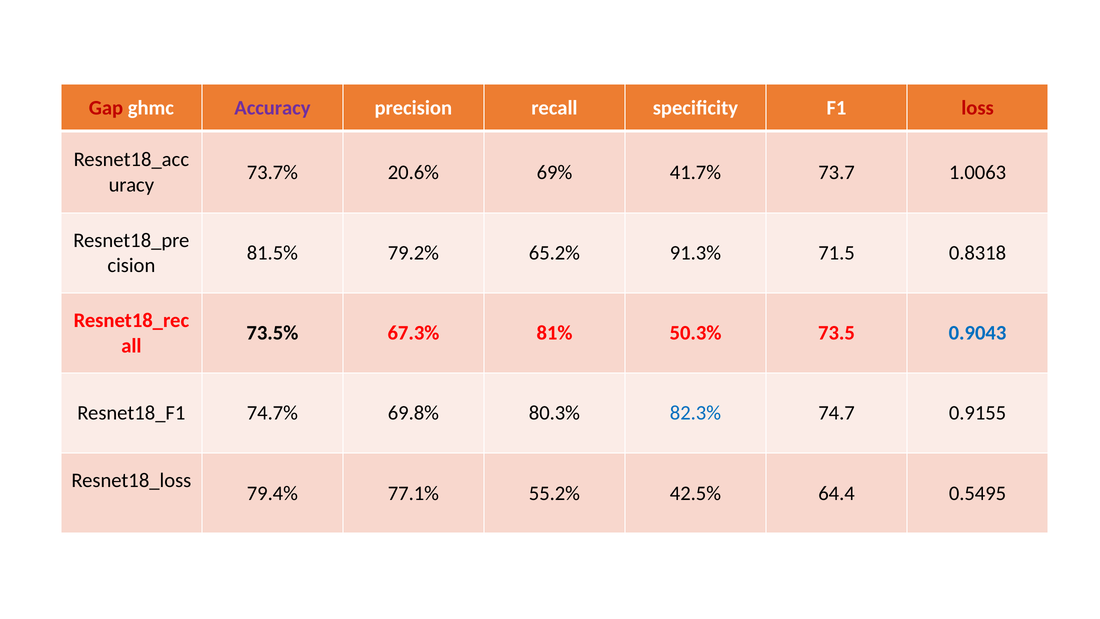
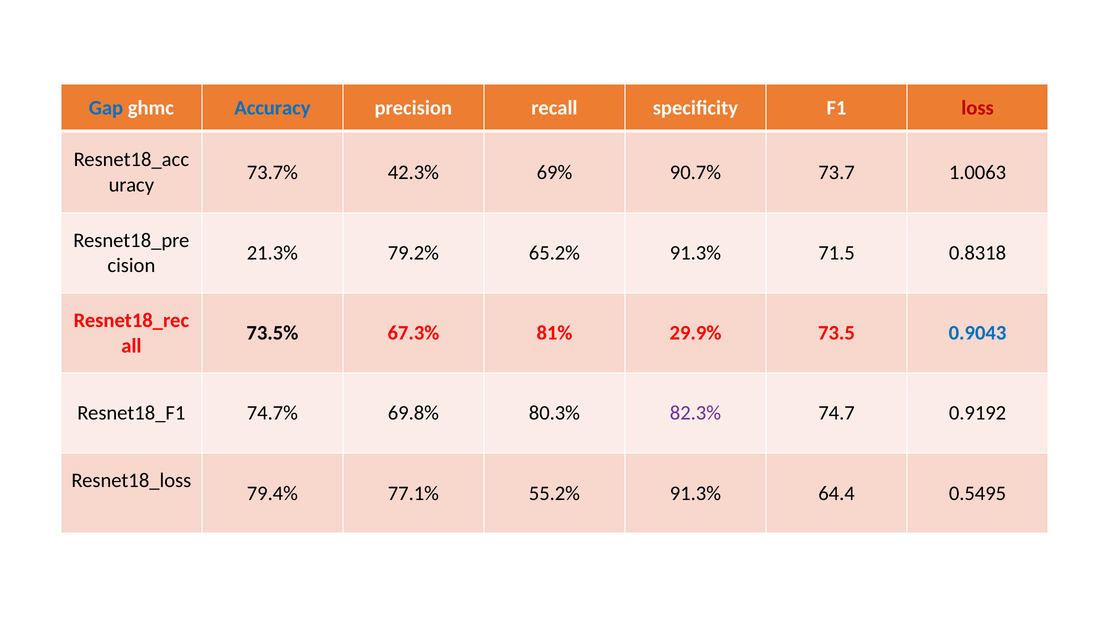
Gap colour: red -> blue
Accuracy colour: purple -> blue
20.6%: 20.6% -> 42.3%
41.7%: 41.7% -> 90.7%
81.5%: 81.5% -> 21.3%
50.3%: 50.3% -> 29.9%
82.3% colour: blue -> purple
0.9155: 0.9155 -> 0.9192
55.2% 42.5%: 42.5% -> 91.3%
